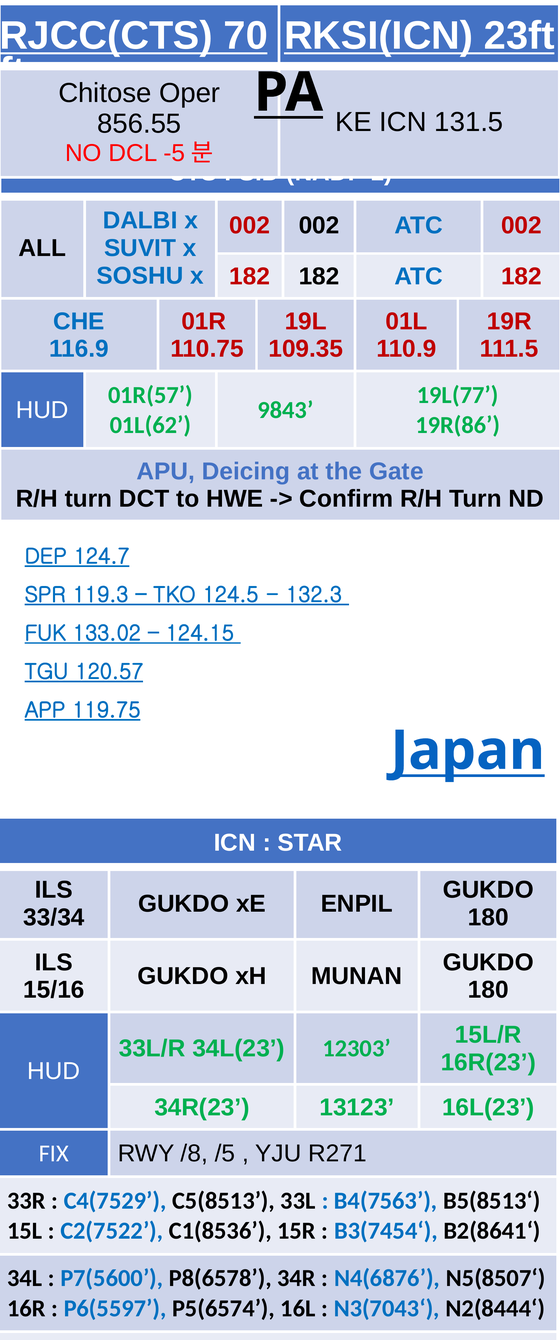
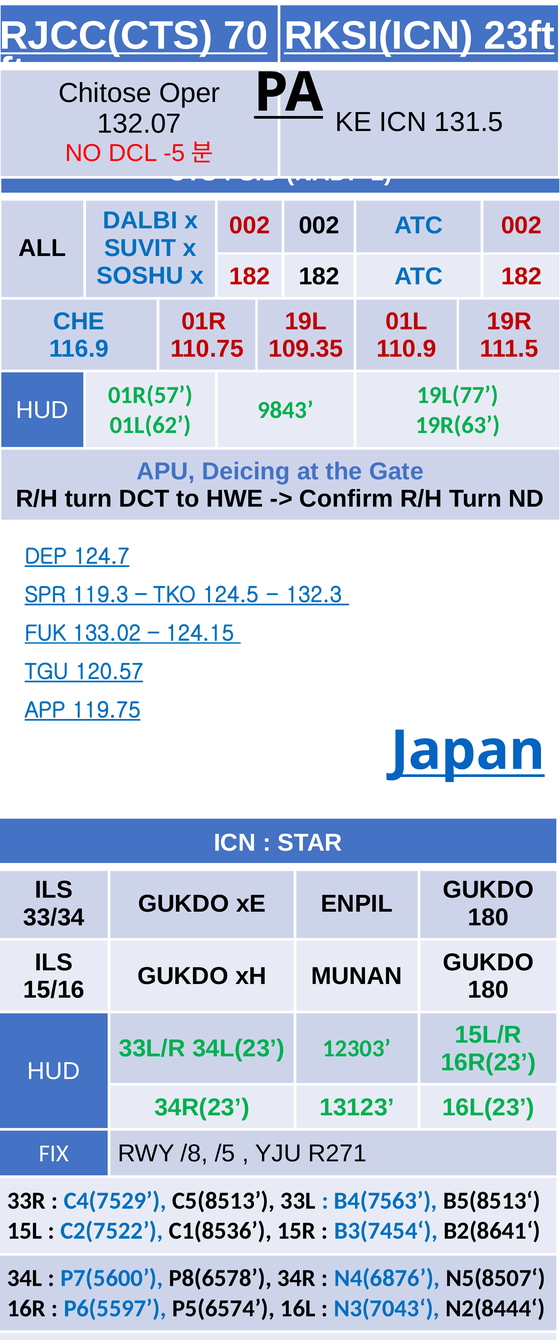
856.55: 856.55 -> 132.07
19R(86: 19R(86 -> 19R(63
